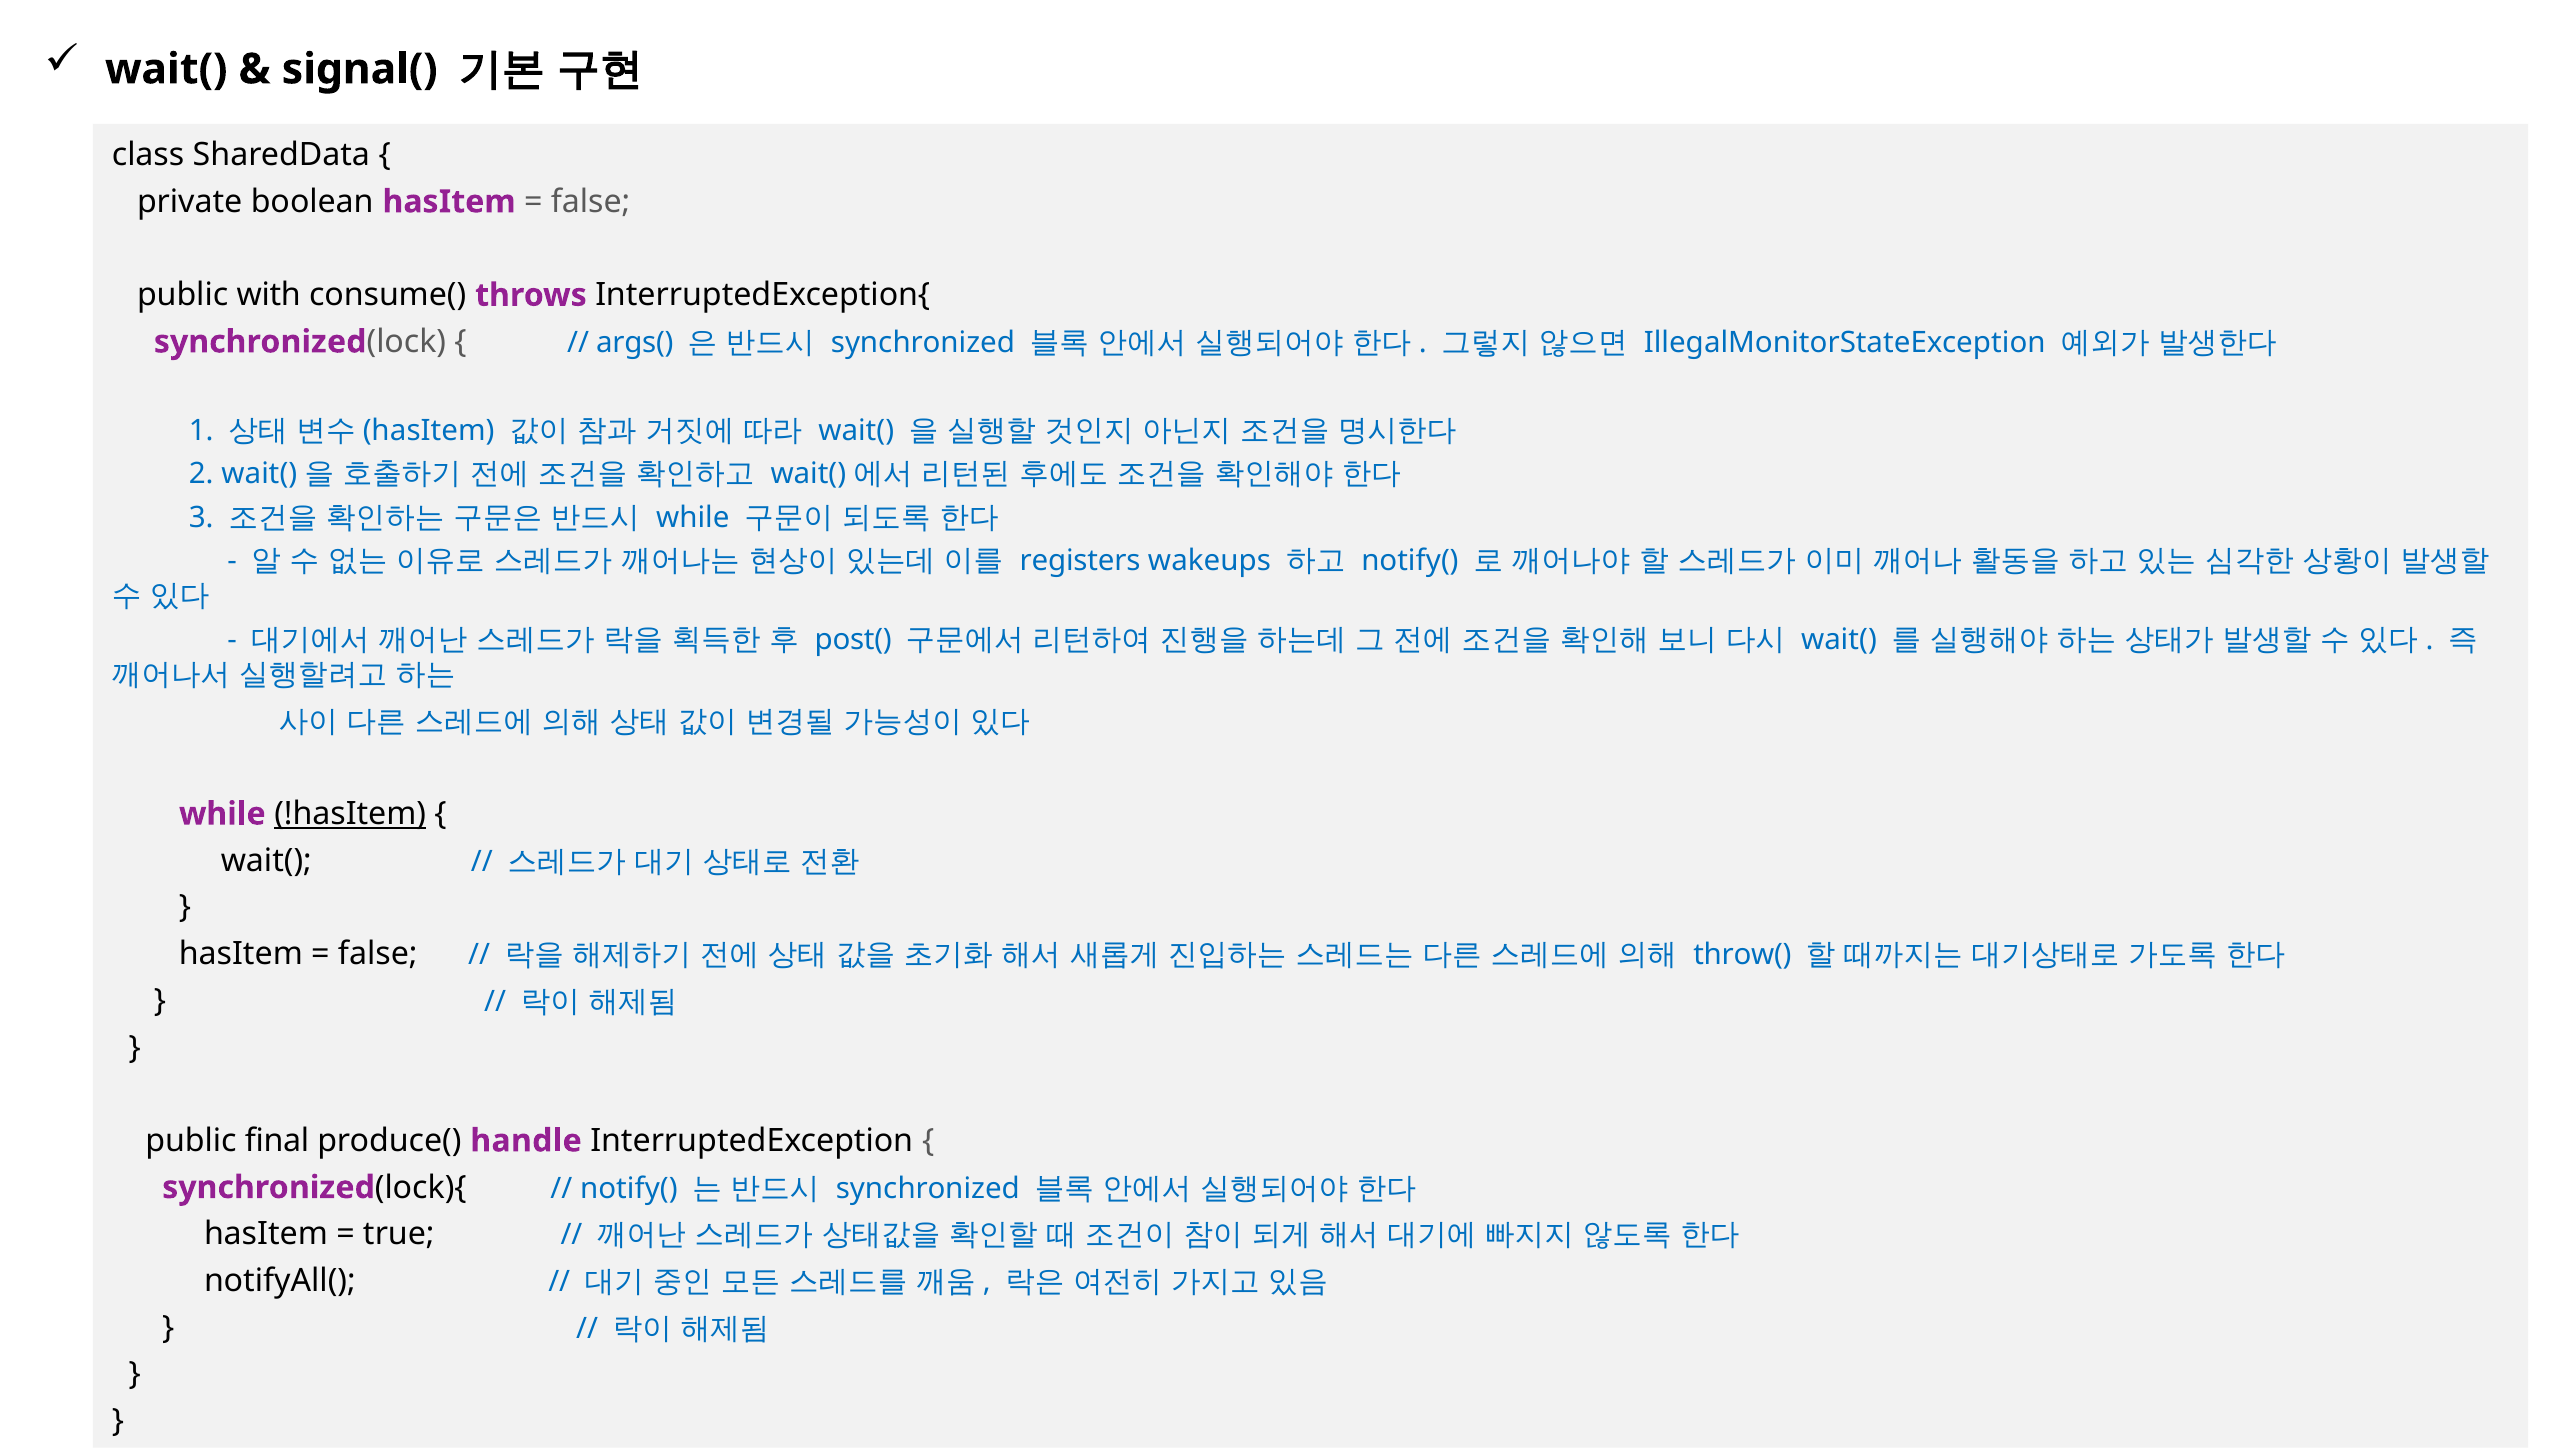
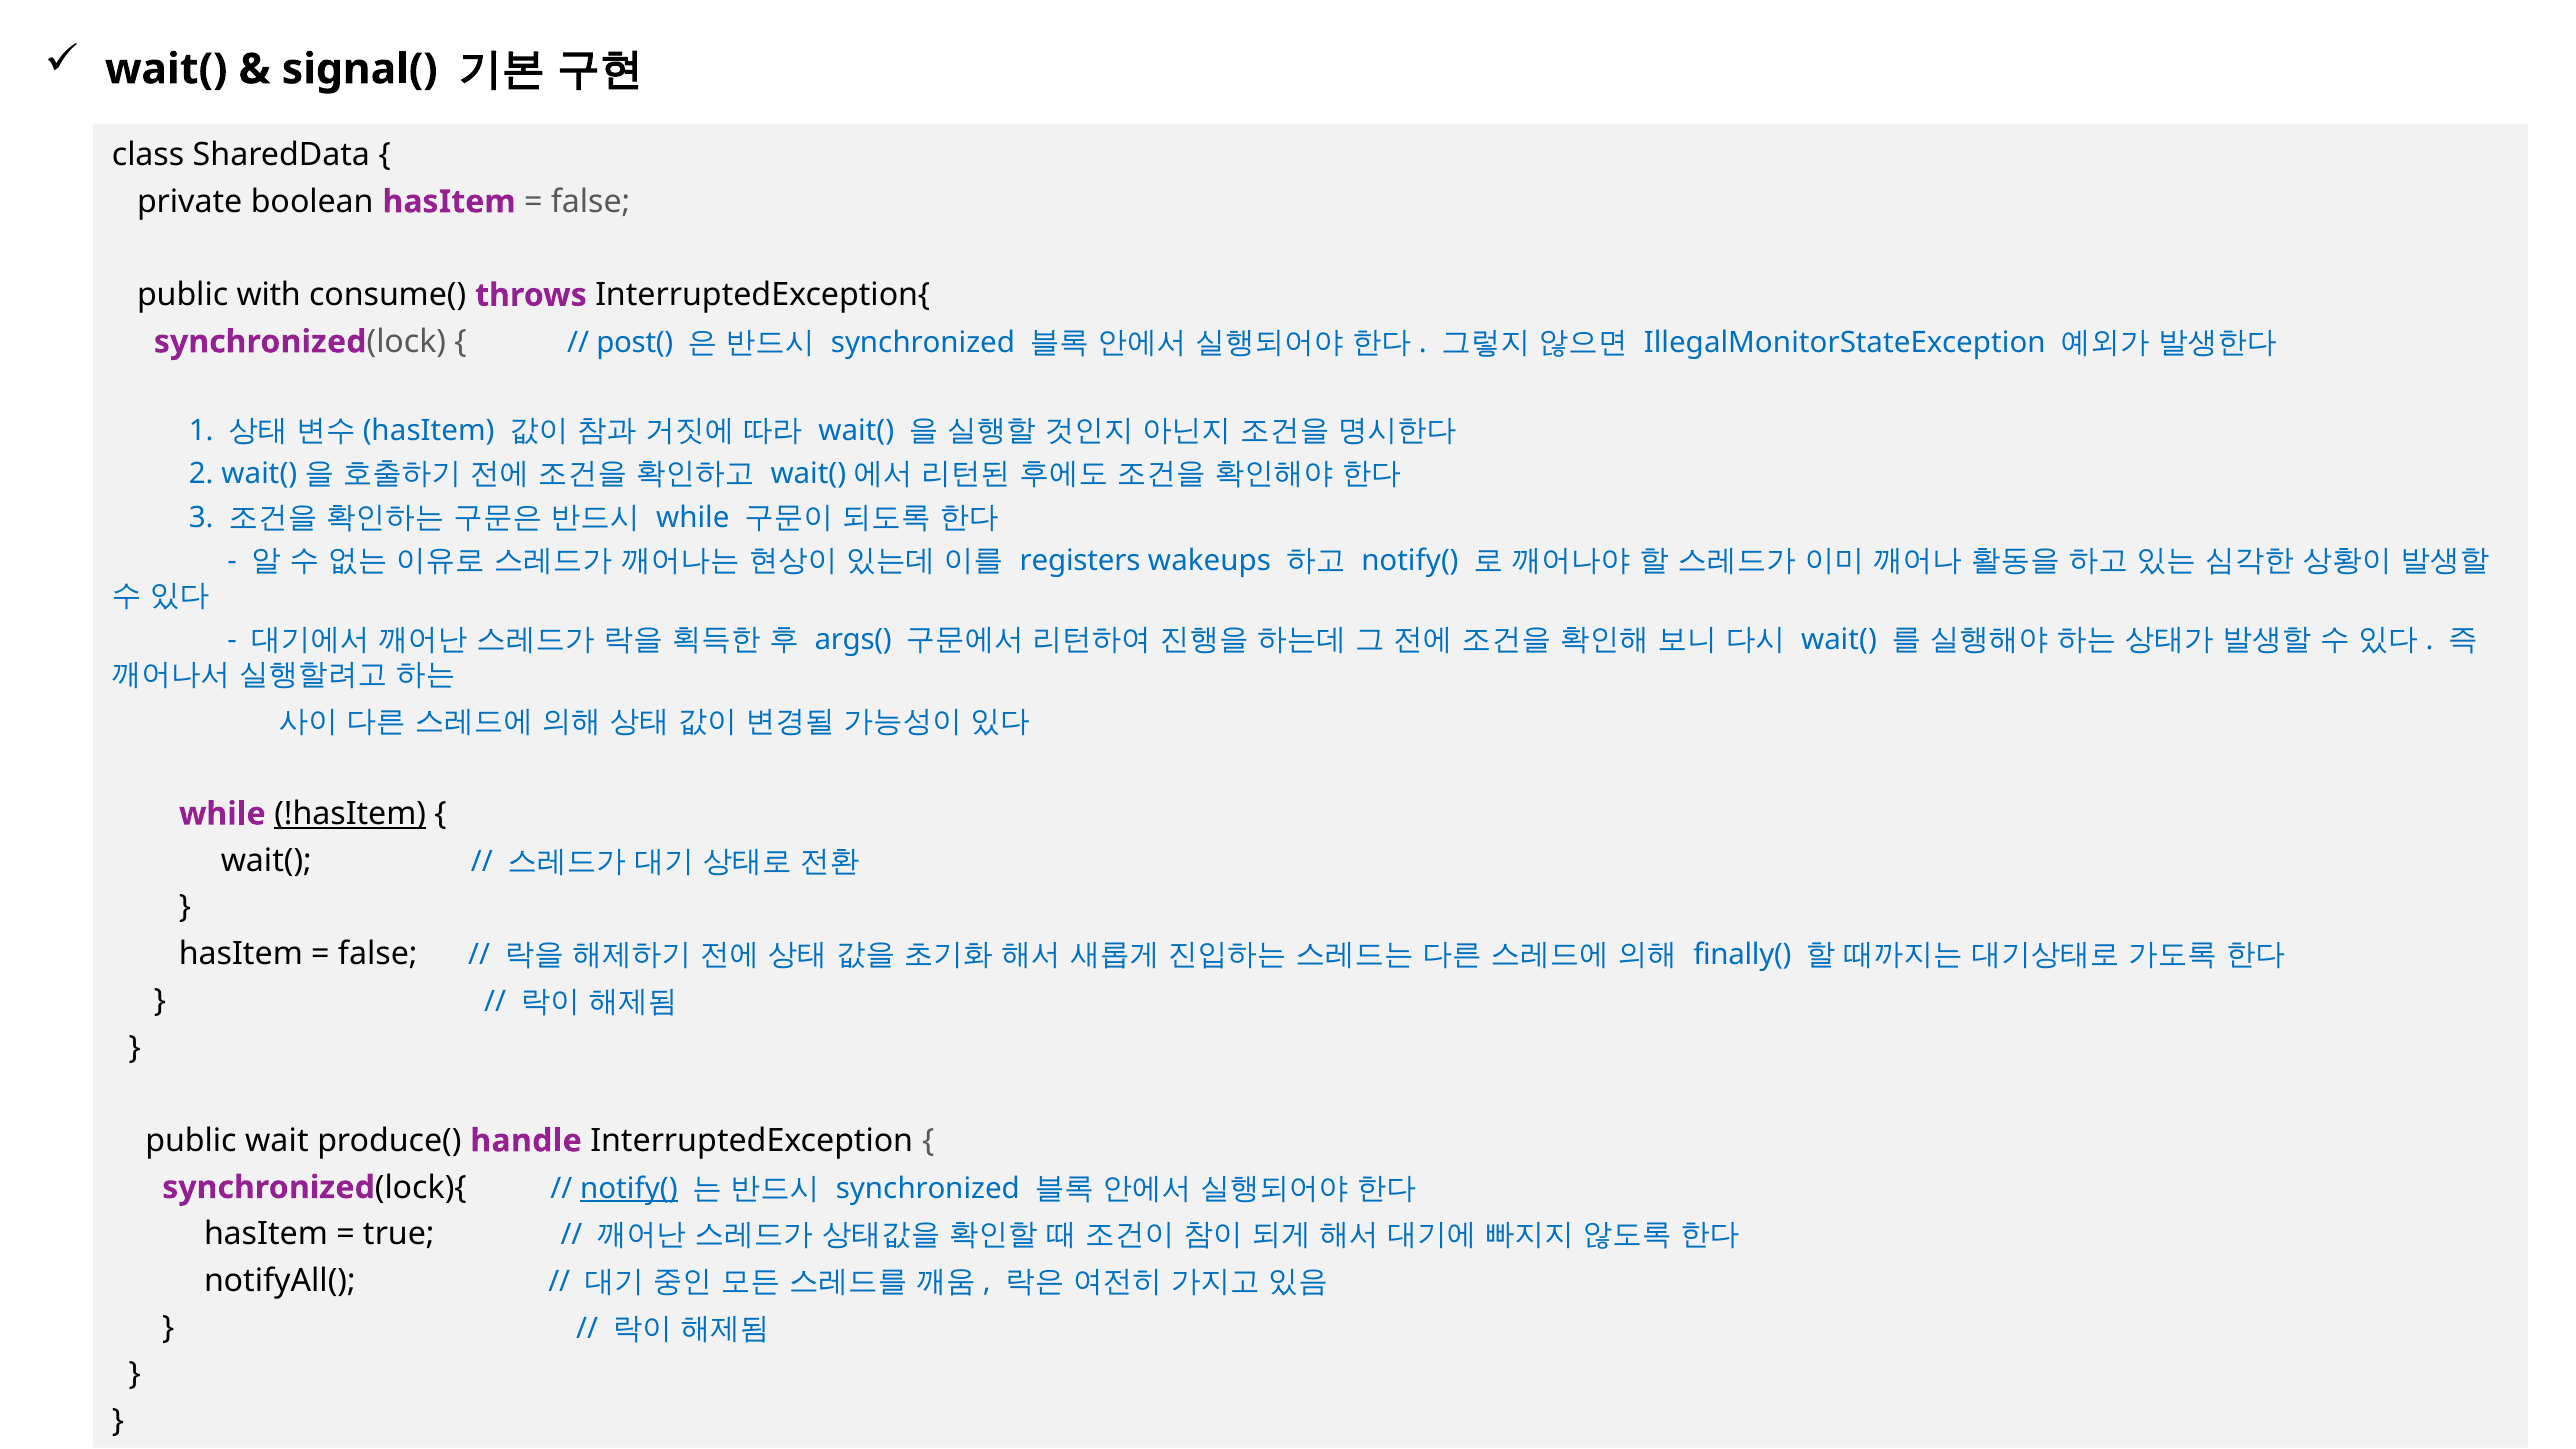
args(: args( -> post(
post(: post( -> args(
throw(: throw( -> finally(
final: final -> wait
notify( at (629, 1188) underline: none -> present
